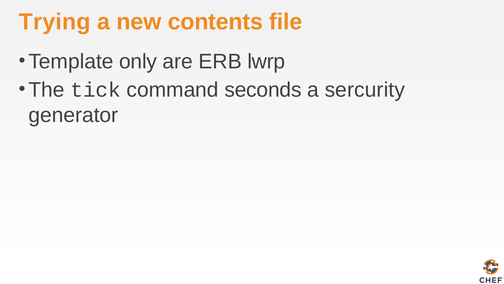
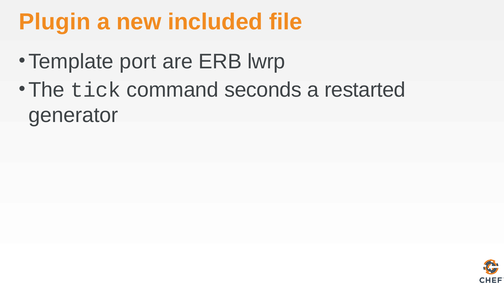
Trying: Trying -> Plugin
contents: contents -> included
only: only -> port
sercurity: sercurity -> restarted
